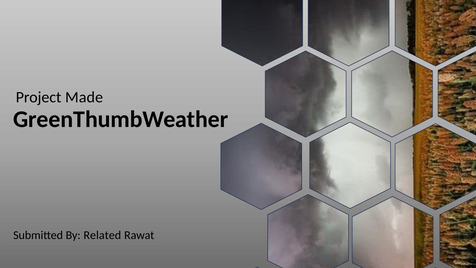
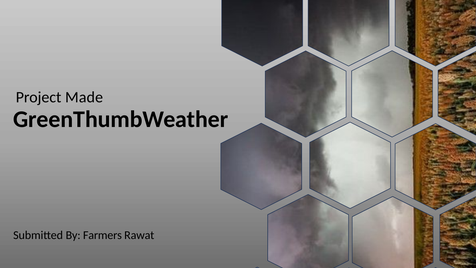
Related: Related -> Farmers
